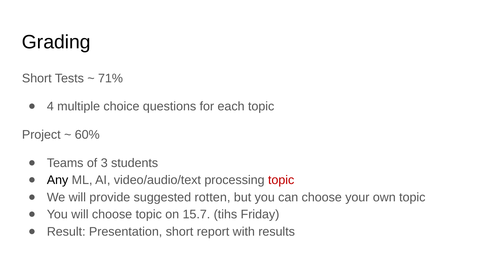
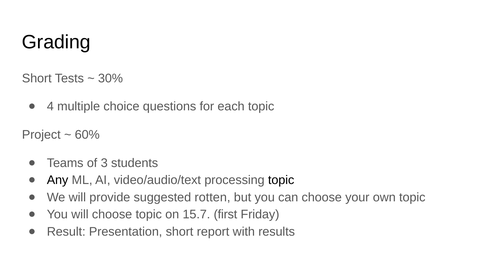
71%: 71% -> 30%
topic at (281, 180) colour: red -> black
tihs: tihs -> first
